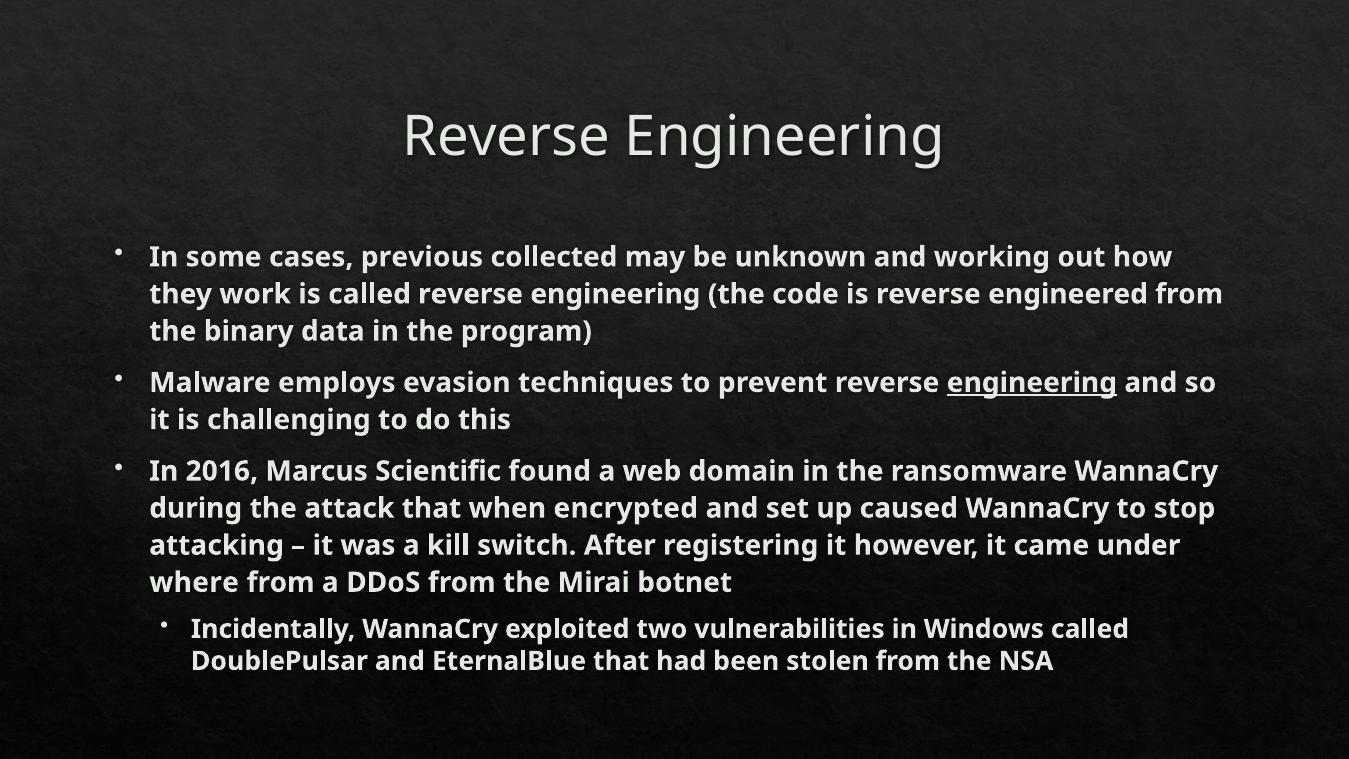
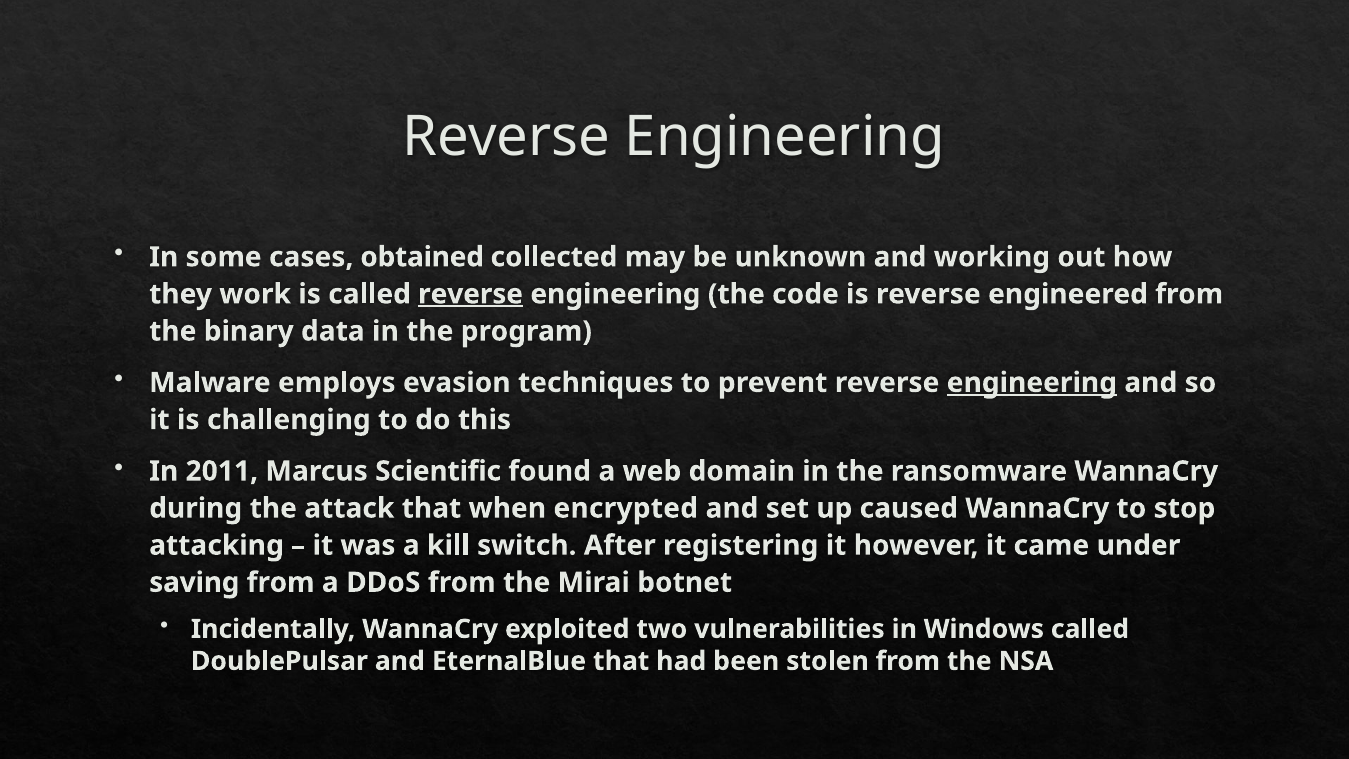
previous: previous -> obtained
reverse at (471, 294) underline: none -> present
2016: 2016 -> 2011
where: where -> saving
